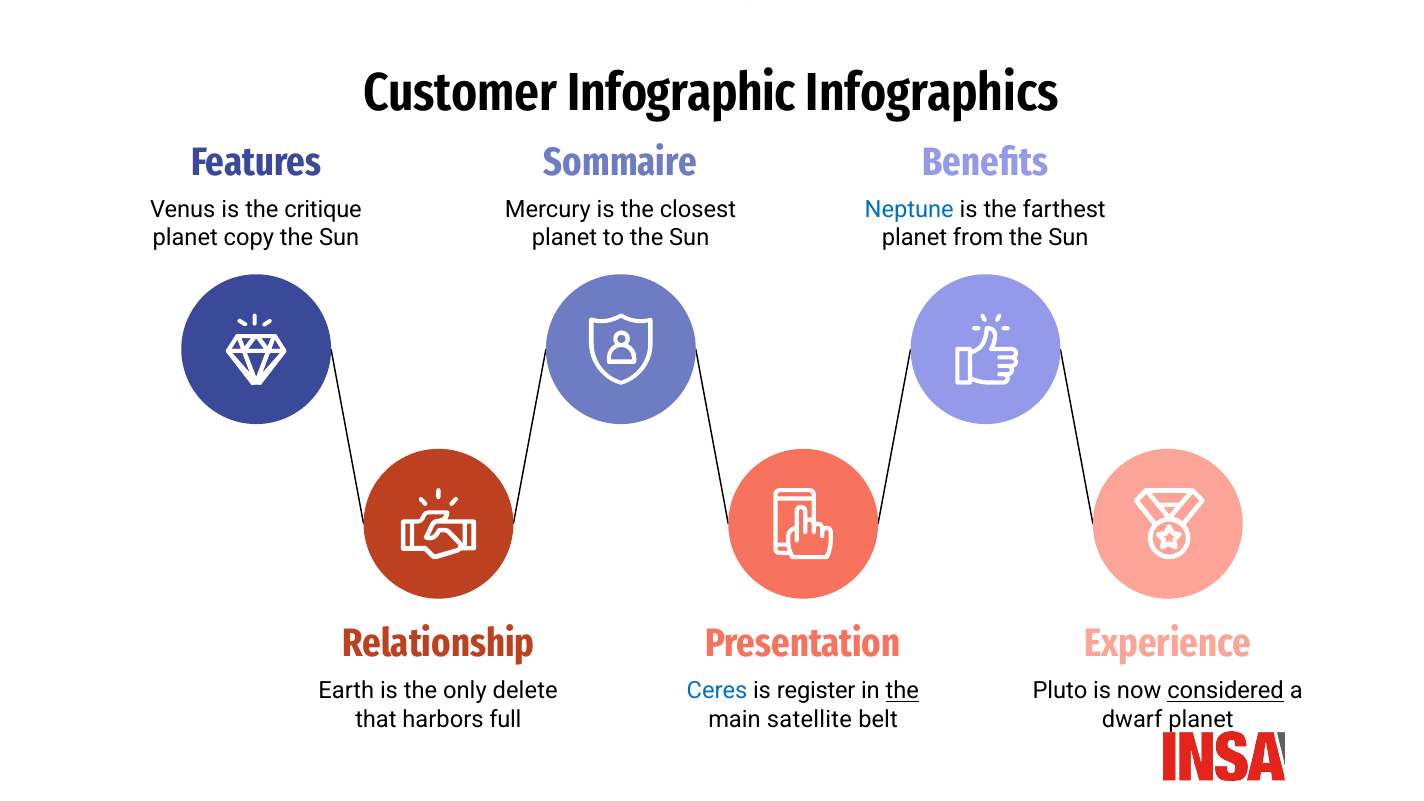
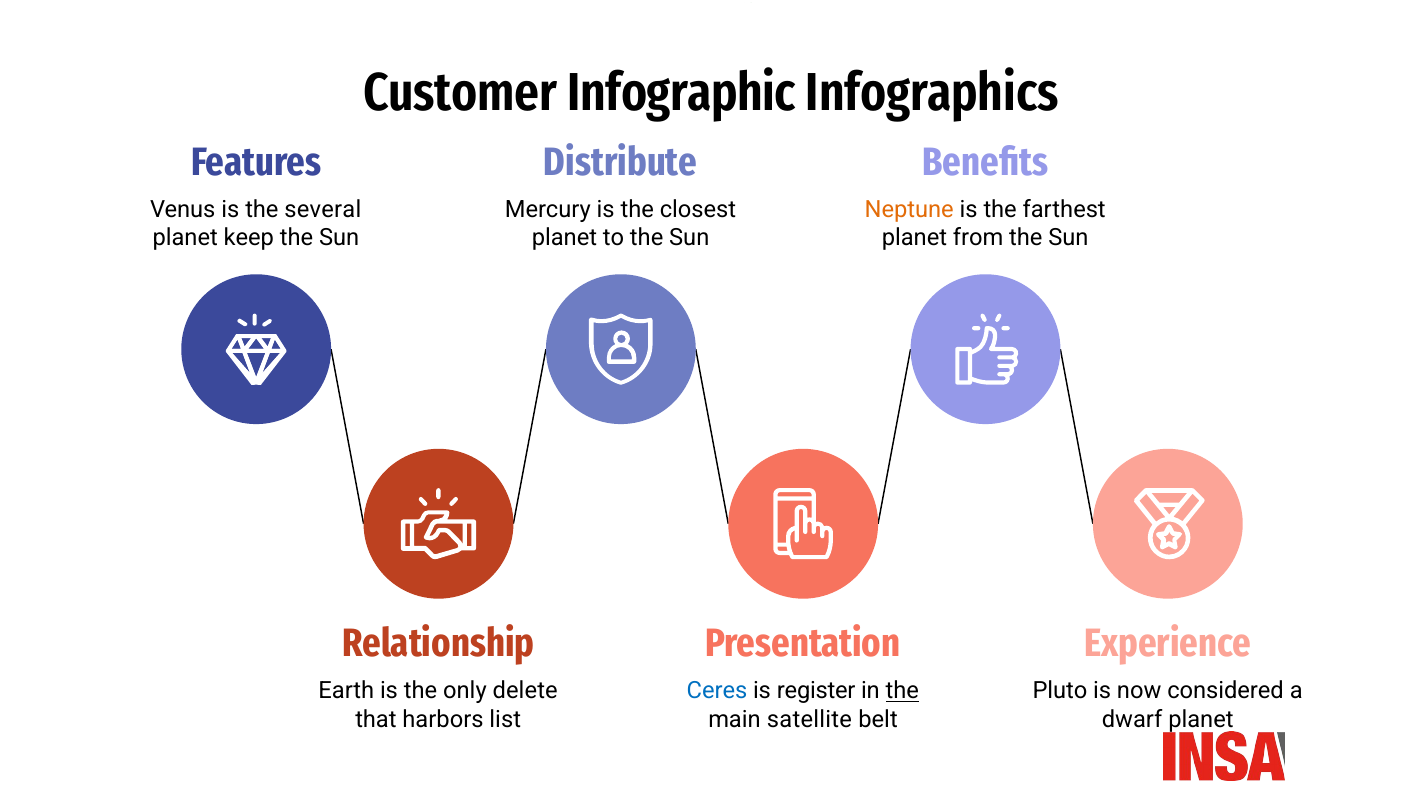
Sommaire: Sommaire -> Distribute
critique: critique -> several
Neptune colour: blue -> orange
copy: copy -> keep
considered underline: present -> none
full: full -> list
